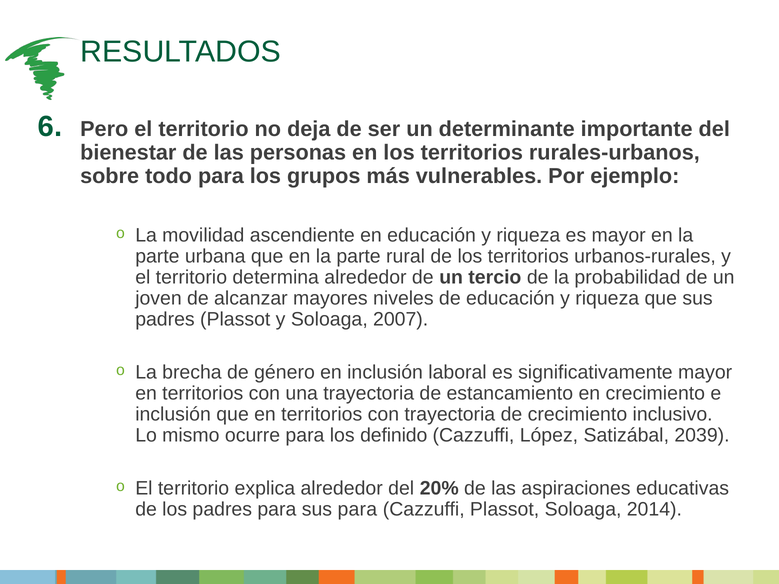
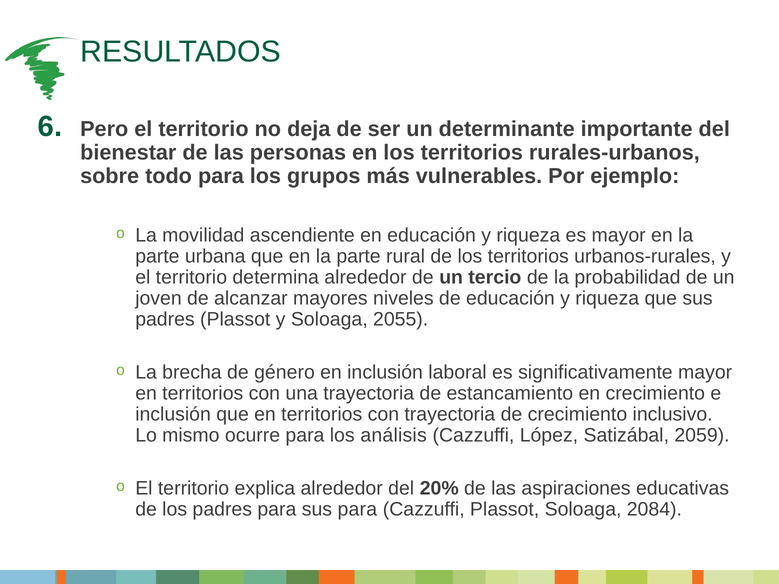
2007: 2007 -> 2055
definido: definido -> análisis
2039: 2039 -> 2059
2014: 2014 -> 2084
